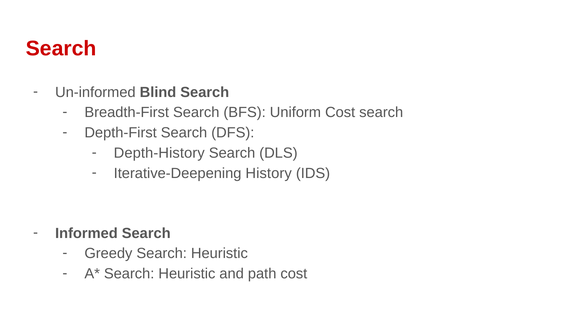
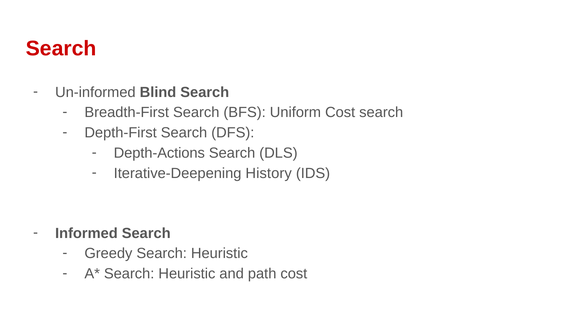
Depth-History: Depth-History -> Depth-Actions
